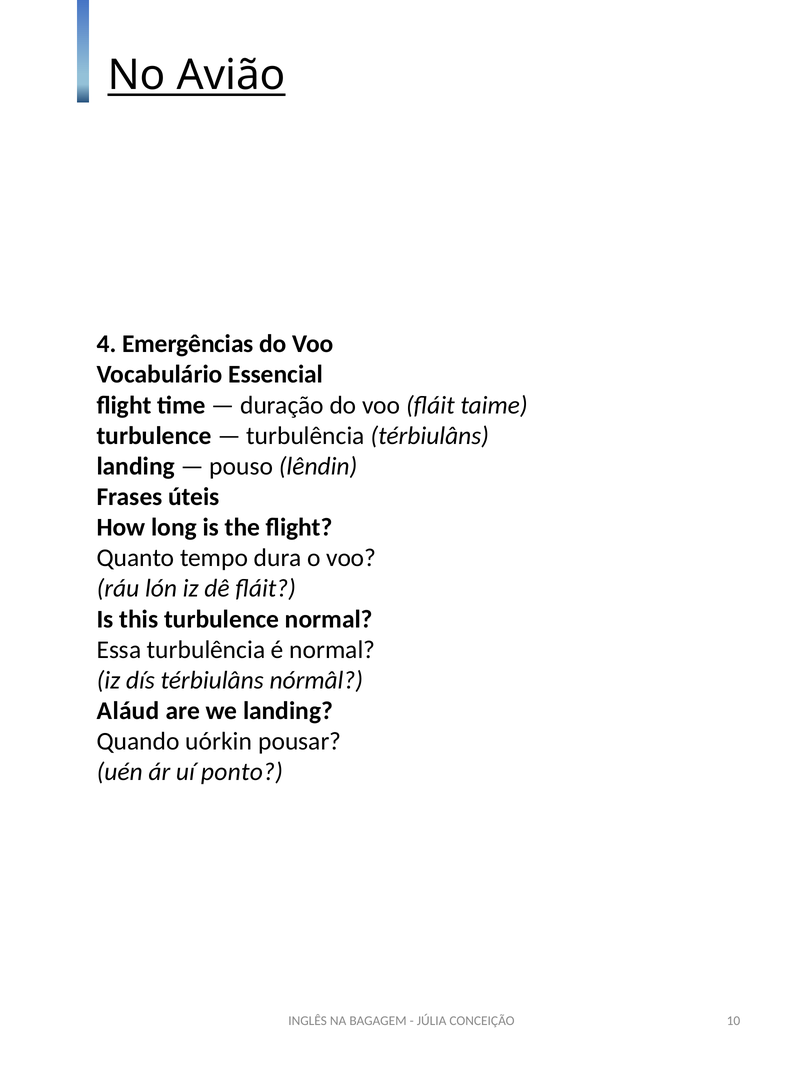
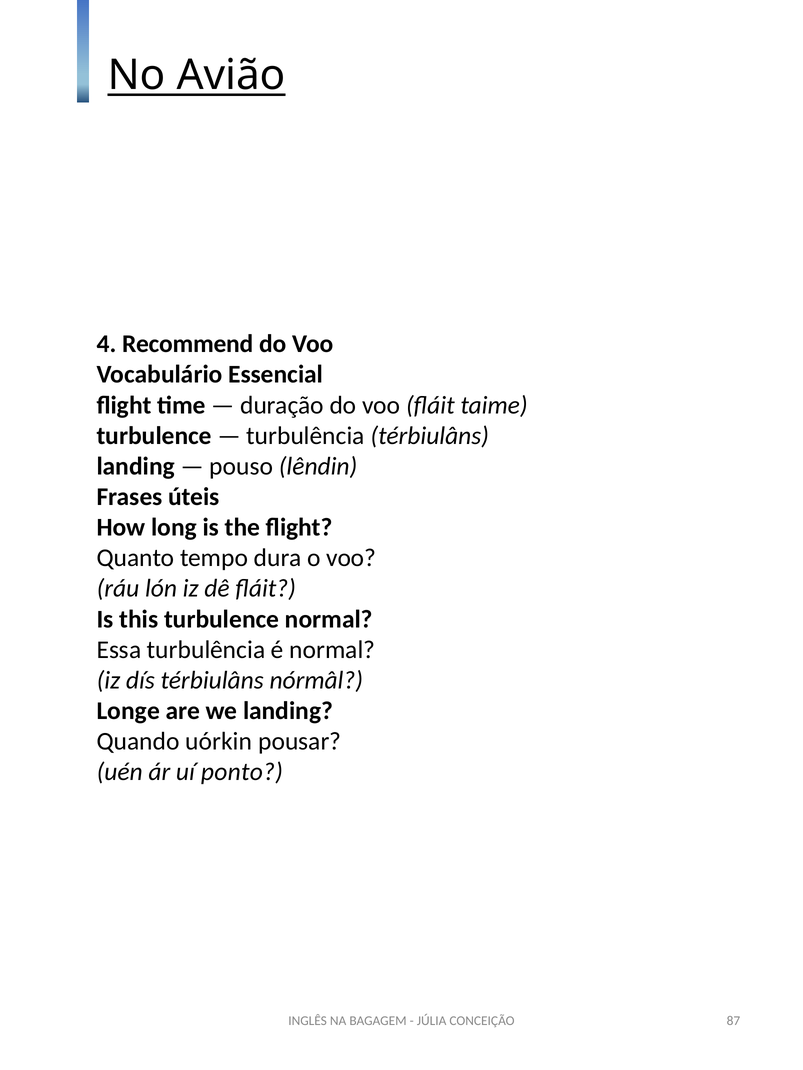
Emergências: Emergências -> Recommend
Aláud: Aláud -> Longe
10: 10 -> 87
